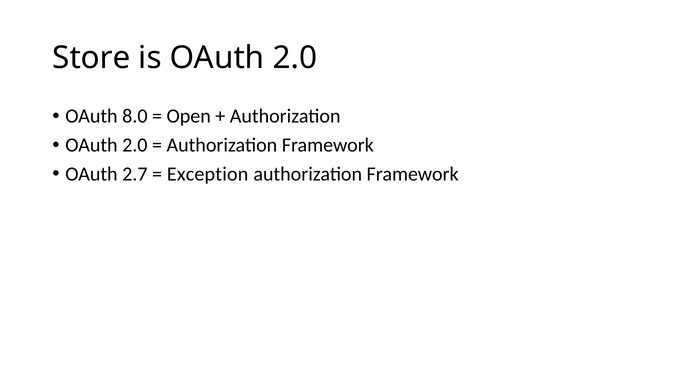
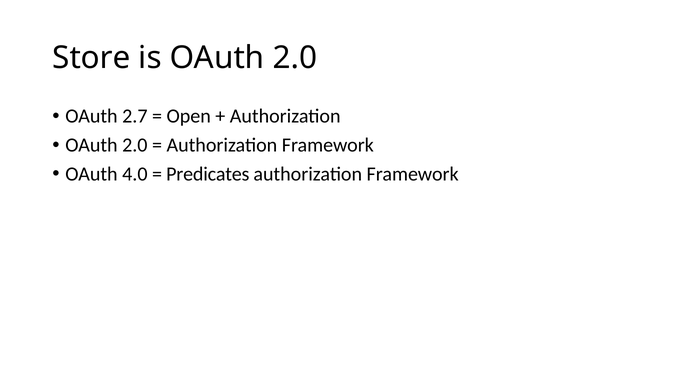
8.0: 8.0 -> 2.7
2.7: 2.7 -> 4.0
Exception: Exception -> Predicates
